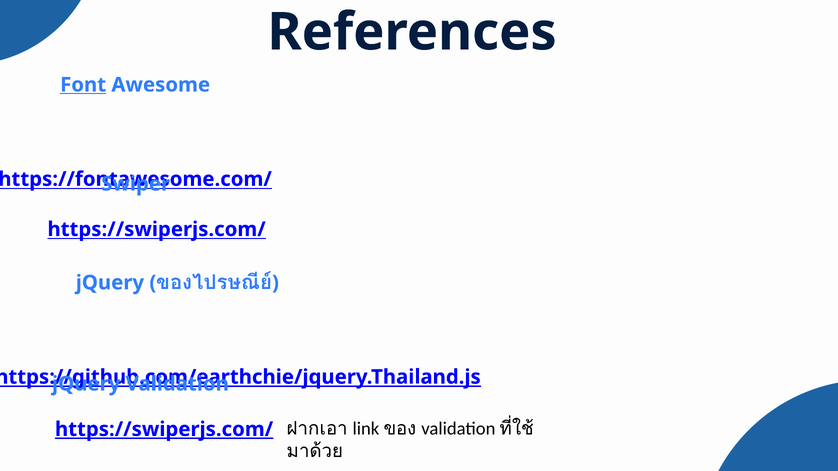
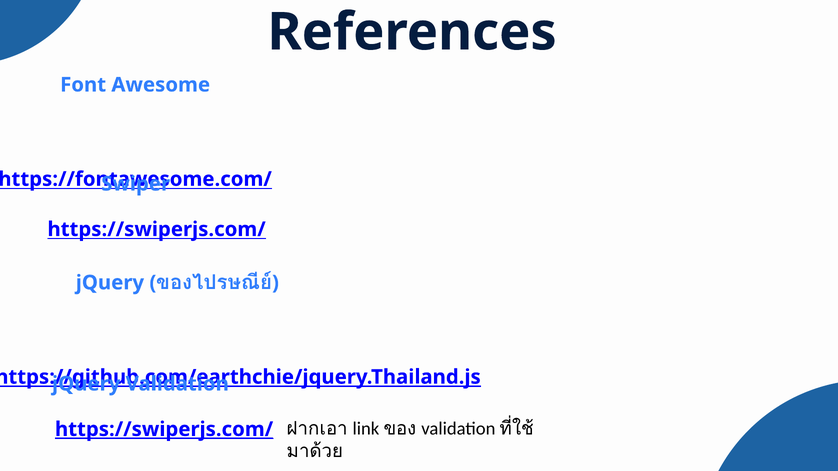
Font underline: present -> none
